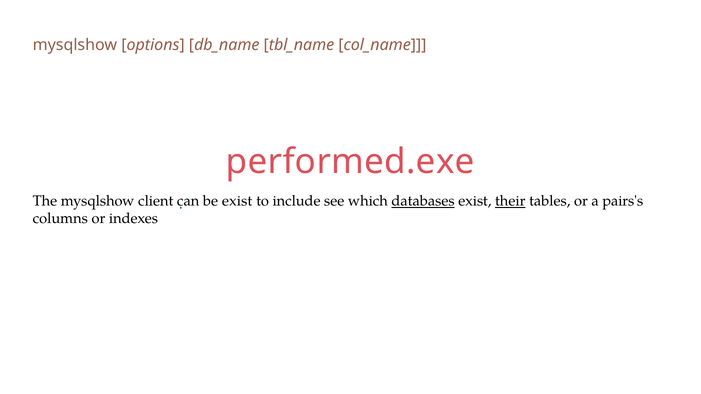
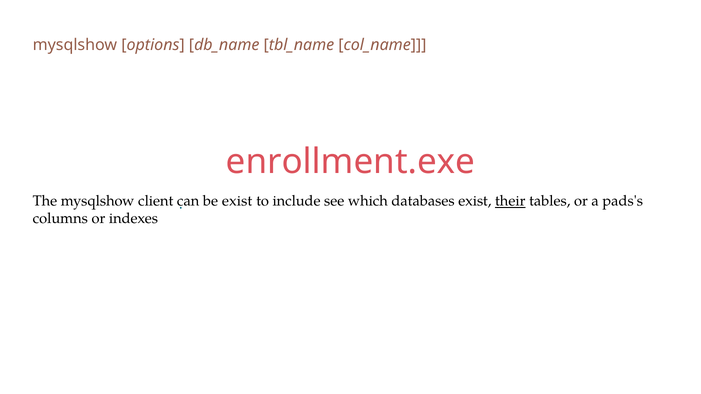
performed.exe: performed.exe -> enrollment.exe
databases underline: present -> none
pairs's: pairs's -> pads's
